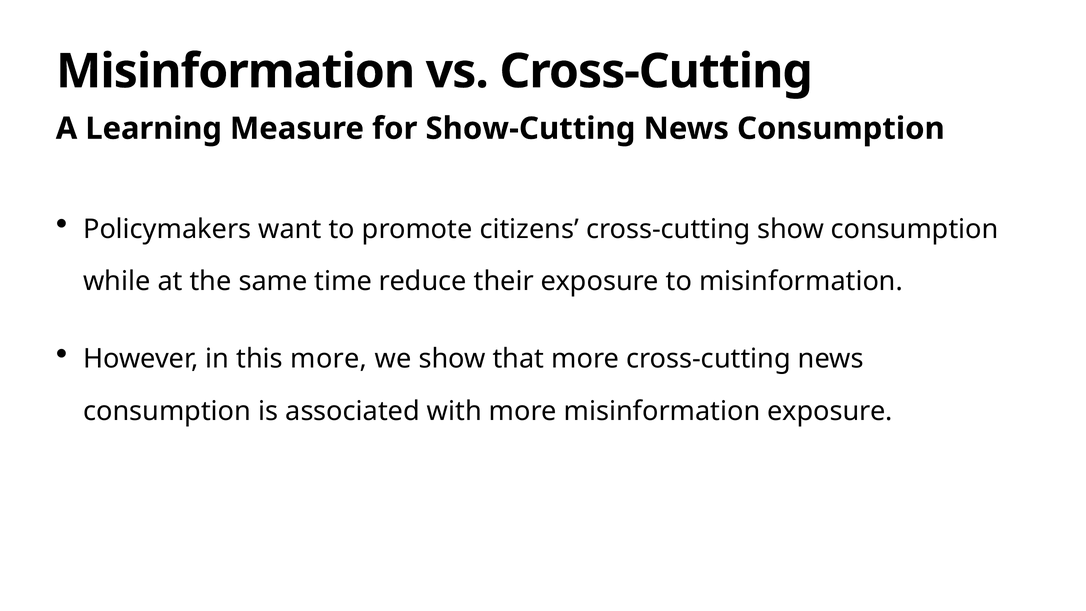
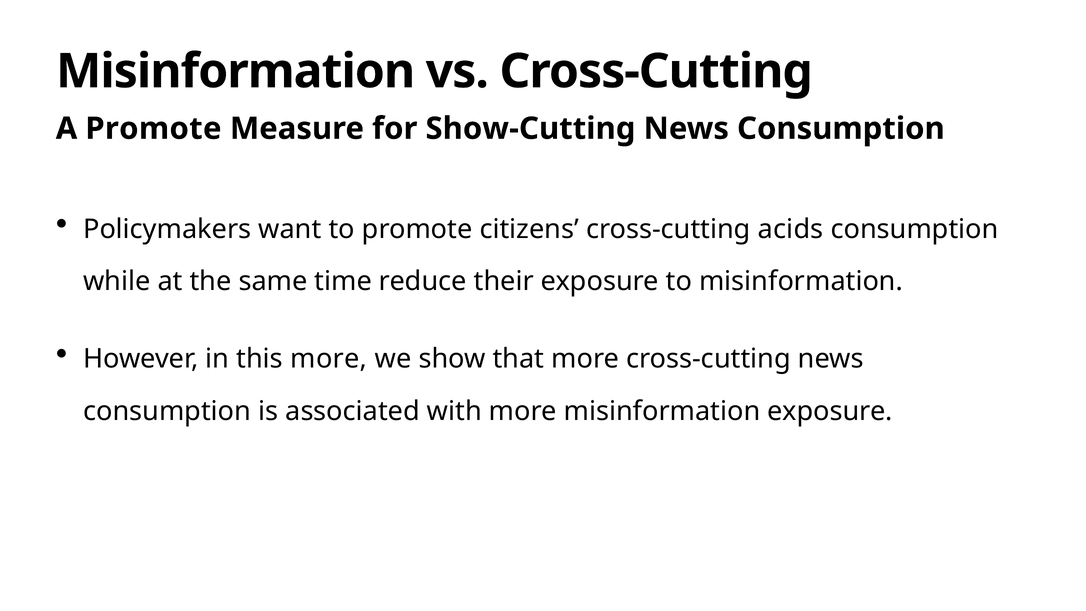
A Learning: Learning -> Promote
cross-cutting show: show -> acids
